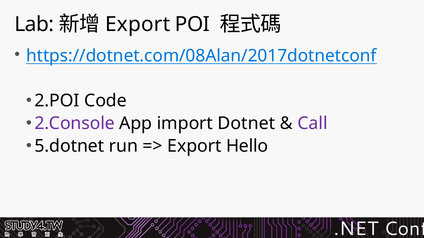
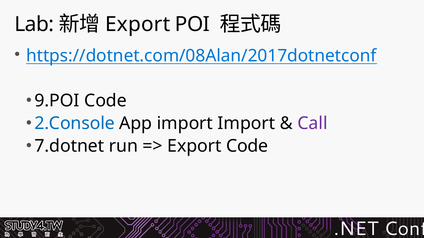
2.POI: 2.POI -> 9.POI
2.Console colour: purple -> blue
import Dotnet: Dotnet -> Import
5.dotnet: 5.dotnet -> 7.dotnet
Export Hello: Hello -> Code
